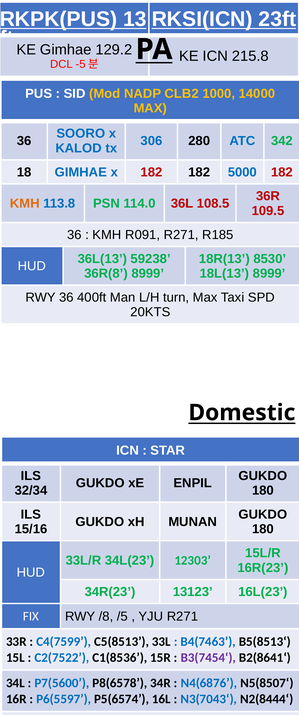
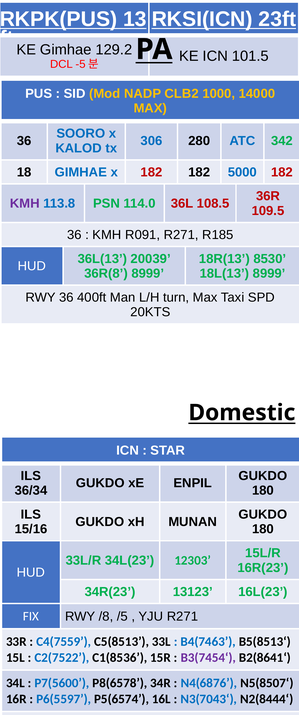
215.8: 215.8 -> 101.5
KMH at (25, 204) colour: orange -> purple
59238: 59238 -> 20039
32/34: 32/34 -> 36/34
C4(7599: C4(7599 -> C4(7559
